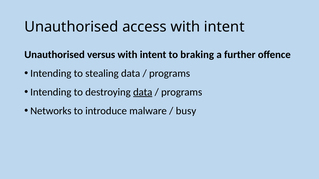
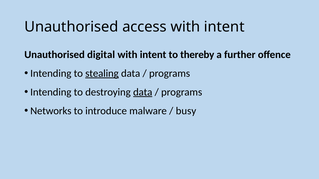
versus: versus -> digital
braking: braking -> thereby
stealing underline: none -> present
